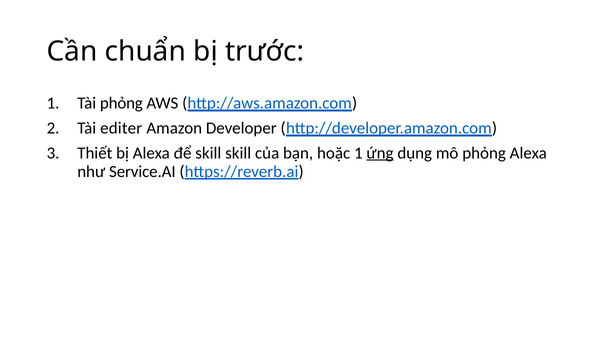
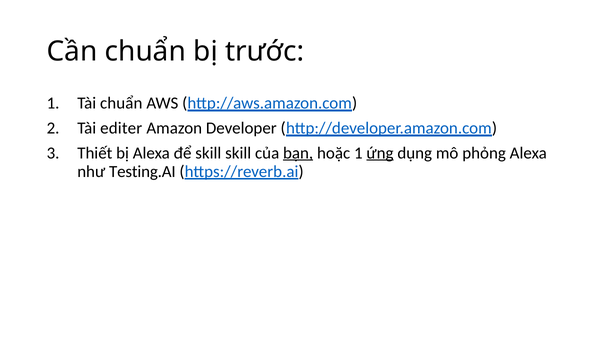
Tài phỏng: phỏng -> chuẩn
bạn underline: none -> present
Service.AI: Service.AI -> Testing.AI
